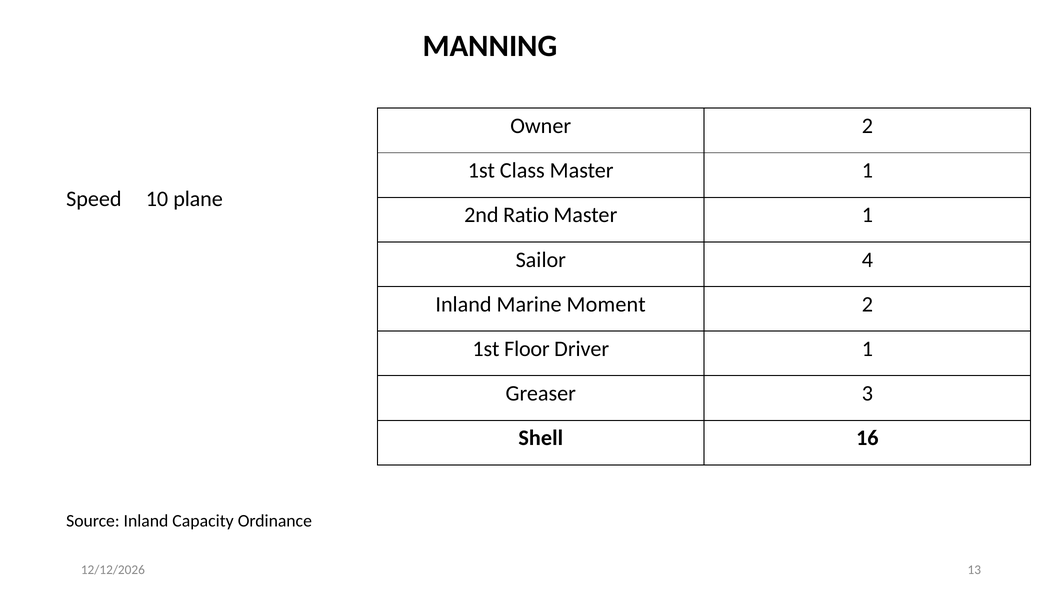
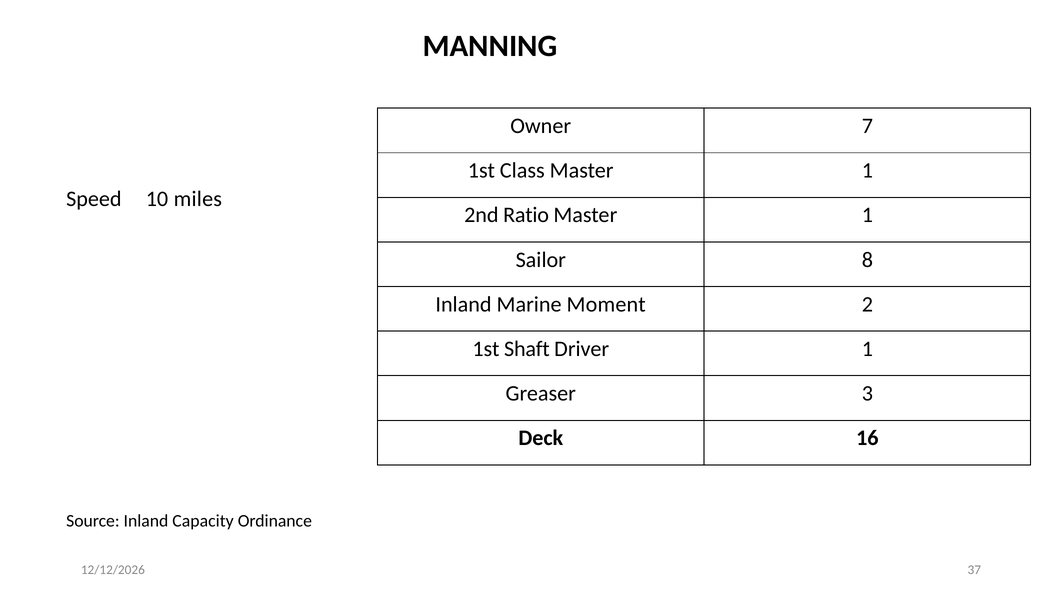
Owner 2: 2 -> 7
plane: plane -> miles
4: 4 -> 8
Floor: Floor -> Shaft
Shell: Shell -> Deck
13: 13 -> 37
